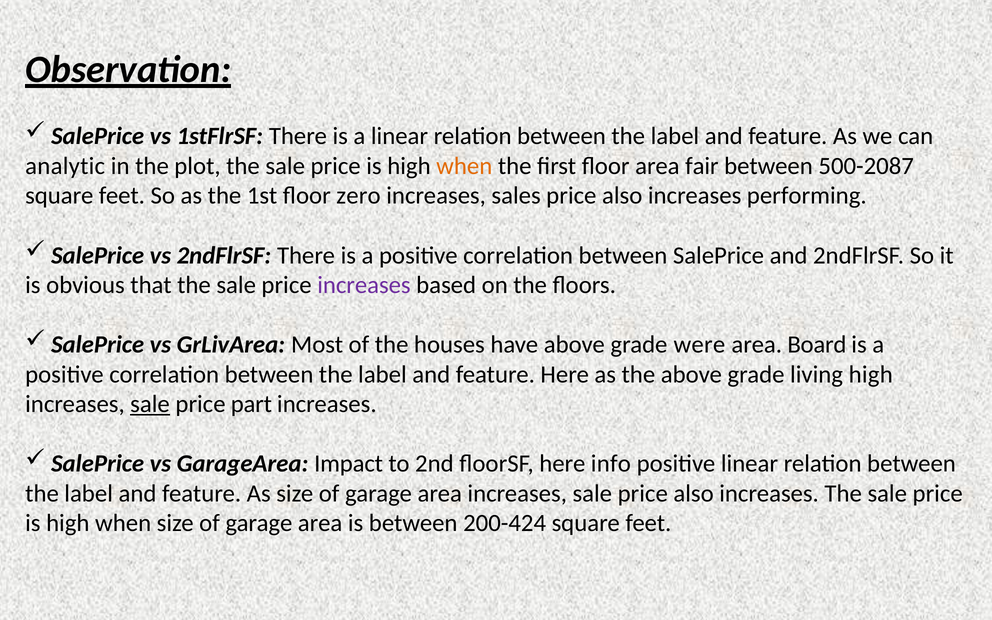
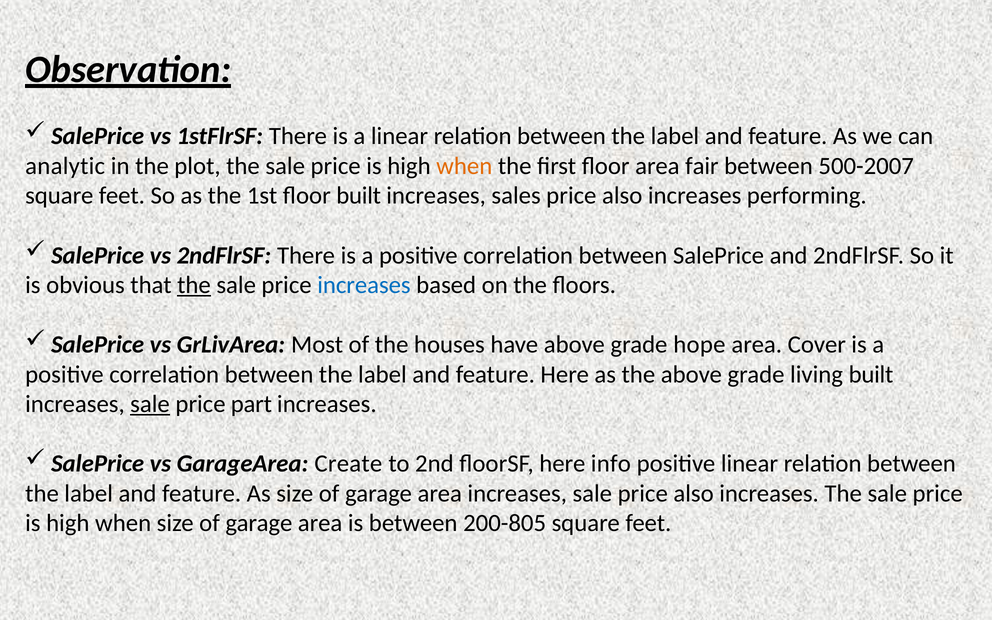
500-2087: 500-2087 -> 500-2007
floor zero: zero -> built
the at (194, 285) underline: none -> present
increases at (364, 285) colour: purple -> blue
were: were -> hope
Board: Board -> Cover
living high: high -> built
Impact: Impact -> Create
200-424: 200-424 -> 200-805
